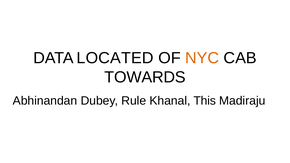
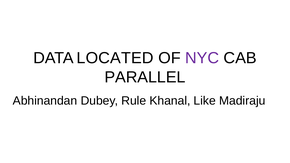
NYC colour: orange -> purple
TOWARDS: TOWARDS -> PARALLEL
This: This -> Like
